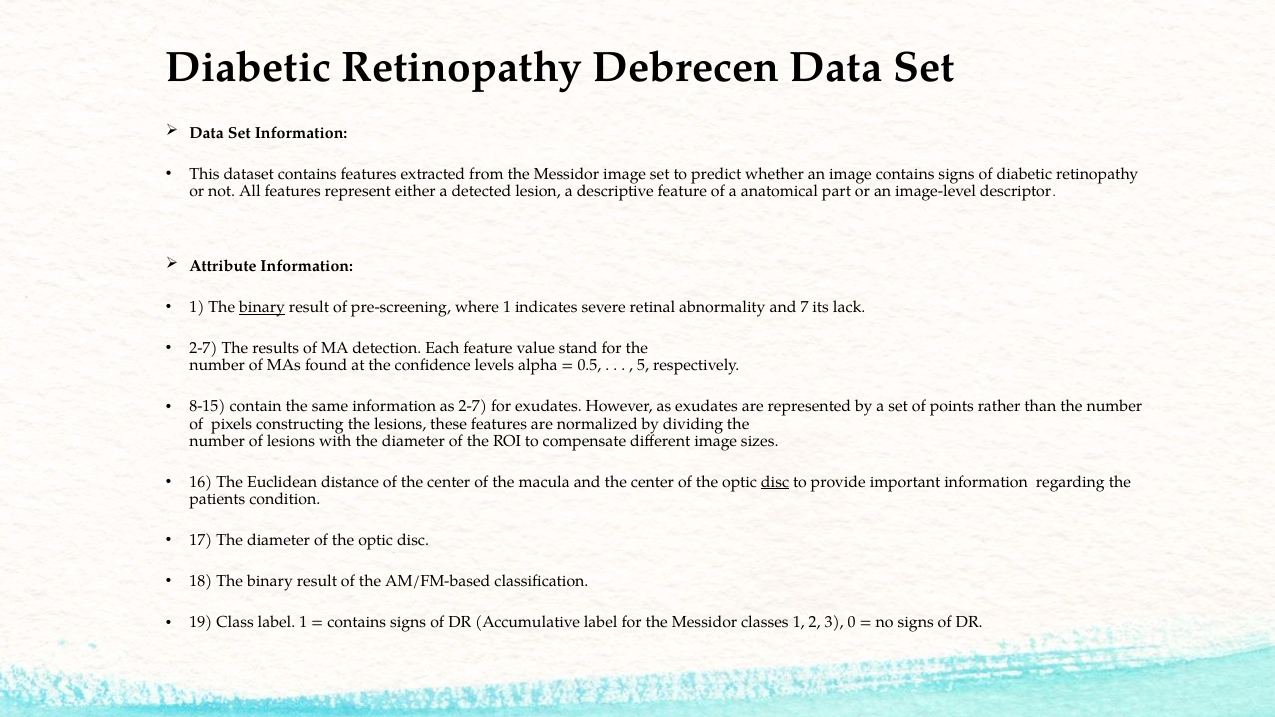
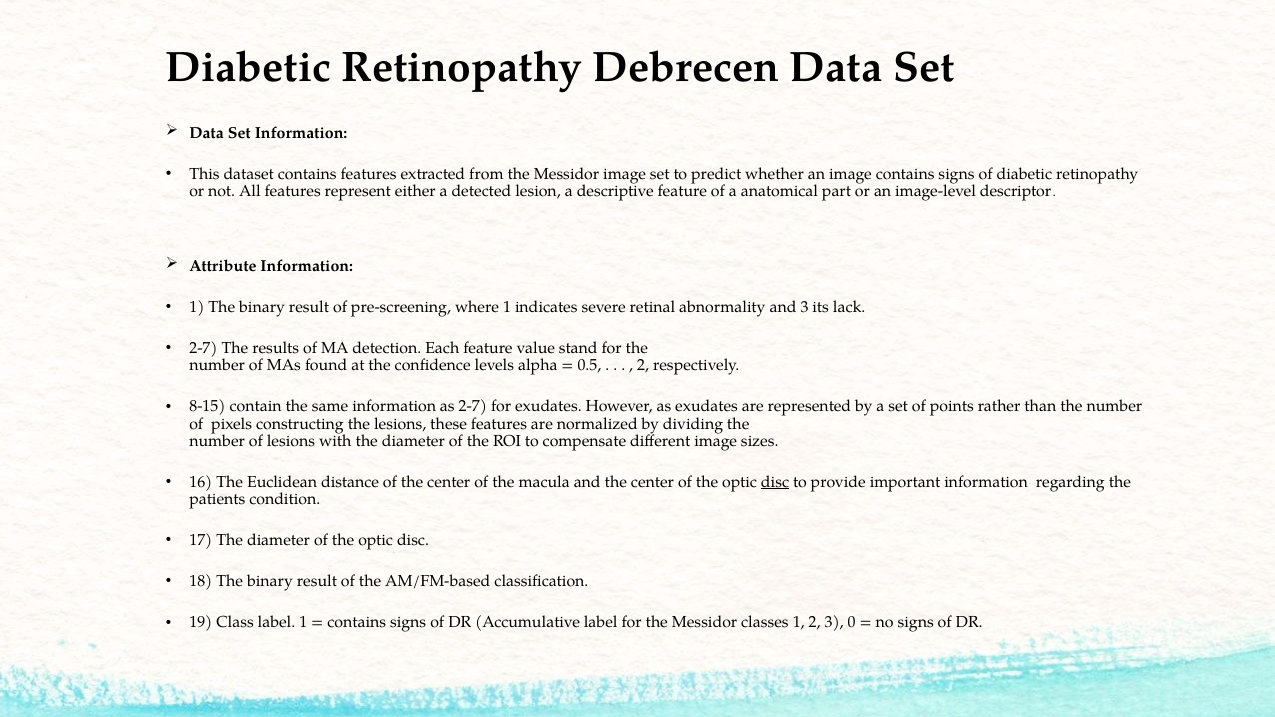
binary at (262, 307) underline: present -> none
and 7: 7 -> 3
5 at (643, 366): 5 -> 2
